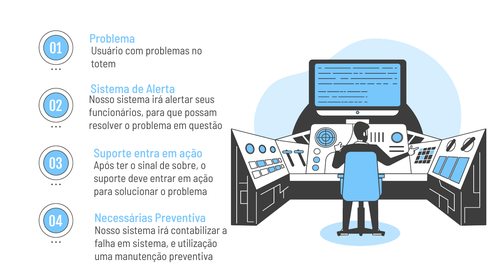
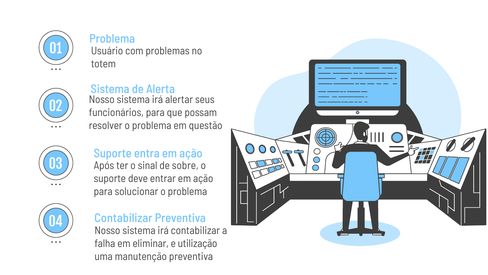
Necessárias at (123, 218): Necessárias -> Contabilizar
em sistema: sistema -> eliminar
